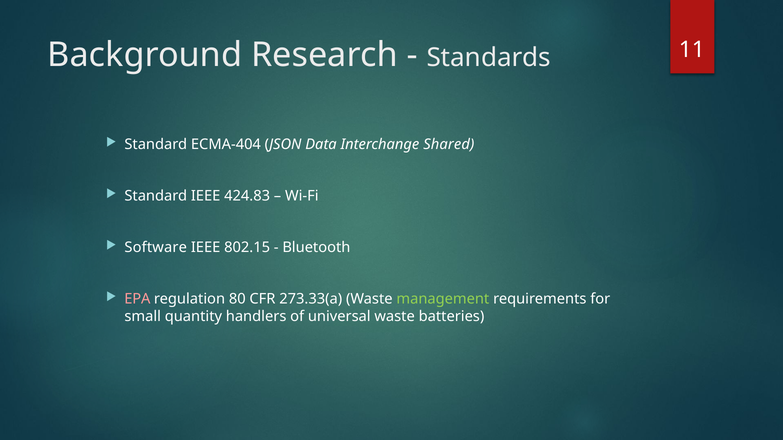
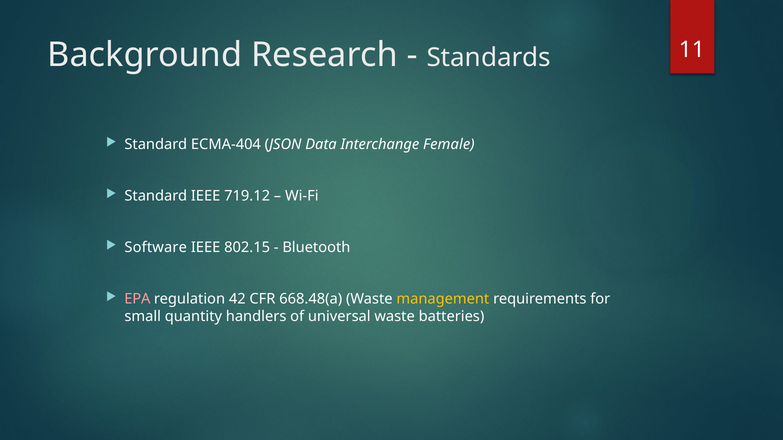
Shared: Shared -> Female
424.83: 424.83 -> 719.12
80: 80 -> 42
273.33(a: 273.33(a -> 668.48(a
management colour: light green -> yellow
